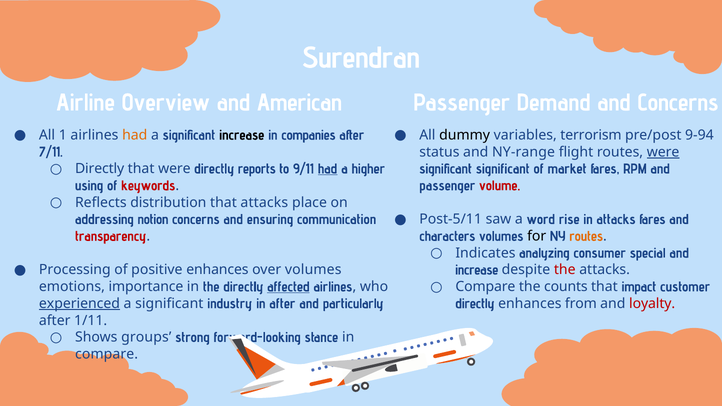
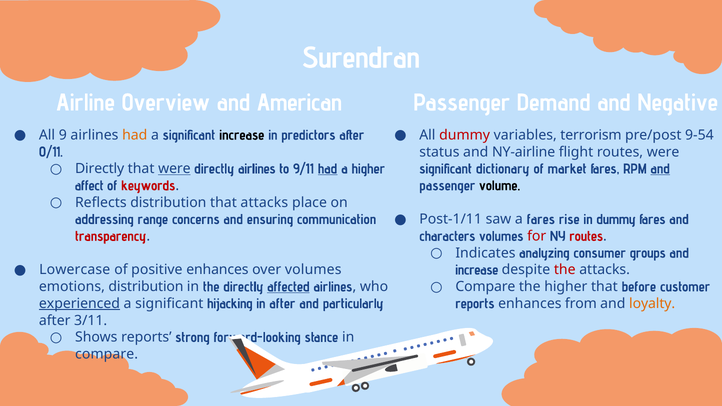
and Concerns: Concerns -> Negative
1: 1 -> 9
companies: companies -> predictors
dummy at (465, 135) colour: black -> red
9-94: 9-94 -> 9-54
7/11: 7/11 -> 0/11
NY-range: NY-range -> NY-airline
were at (663, 152) underline: present -> none
were at (174, 169) underline: none -> present
directly reports: reports -> airlines
significant significant: significant -> dictionary
and at (660, 169) underline: none -> present
using: using -> affect
volume colour: red -> black
Post-5/11: Post-5/11 -> Post-1/11
a word: word -> fares
in attacks: attacks -> dummy
notion: notion -> range
for colour: black -> red
routes at (586, 236) colour: orange -> red
special: special -> groups
Processing: Processing -> Lowercase
the counts: counts -> higher
impact: impact -> before
emotions importance: importance -> distribution
directly at (475, 304): directly -> reports
loyalty colour: red -> orange
industry: industry -> hijacking
1/11: 1/11 -> 3/11
Shows groups: groups -> reports
